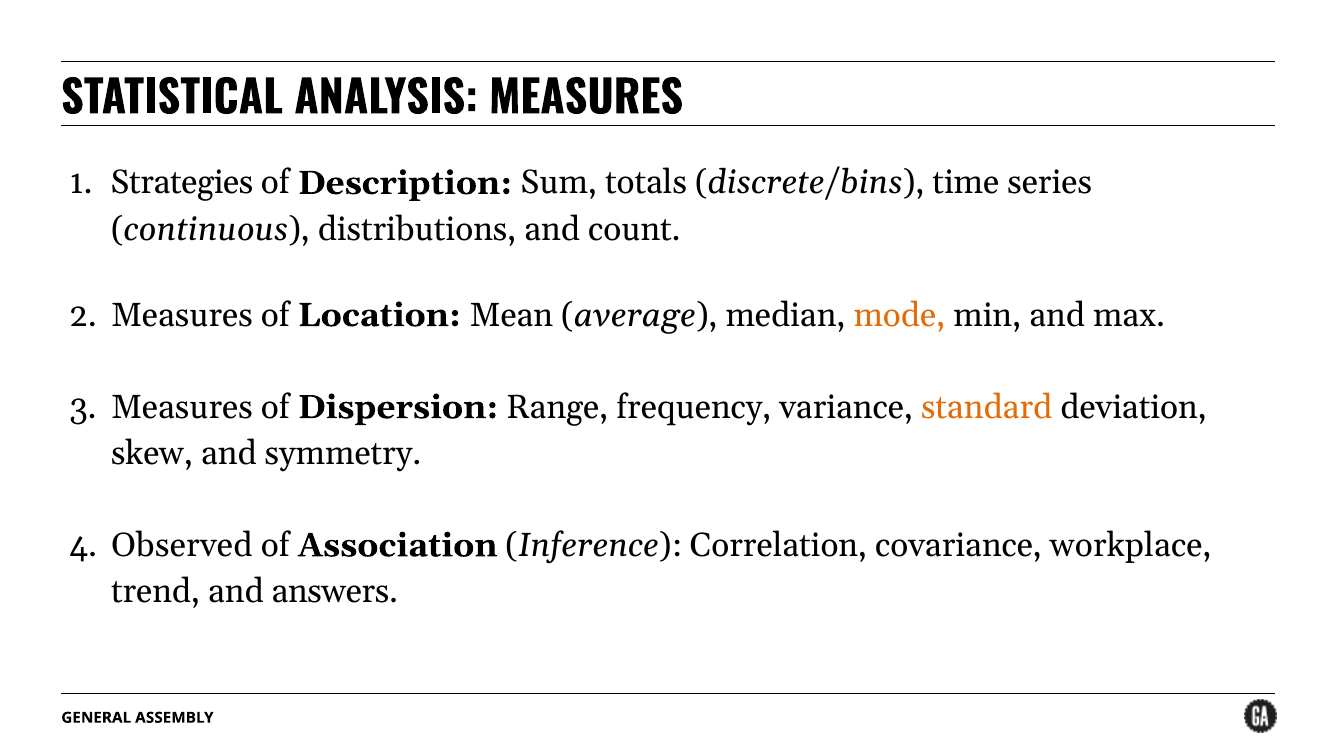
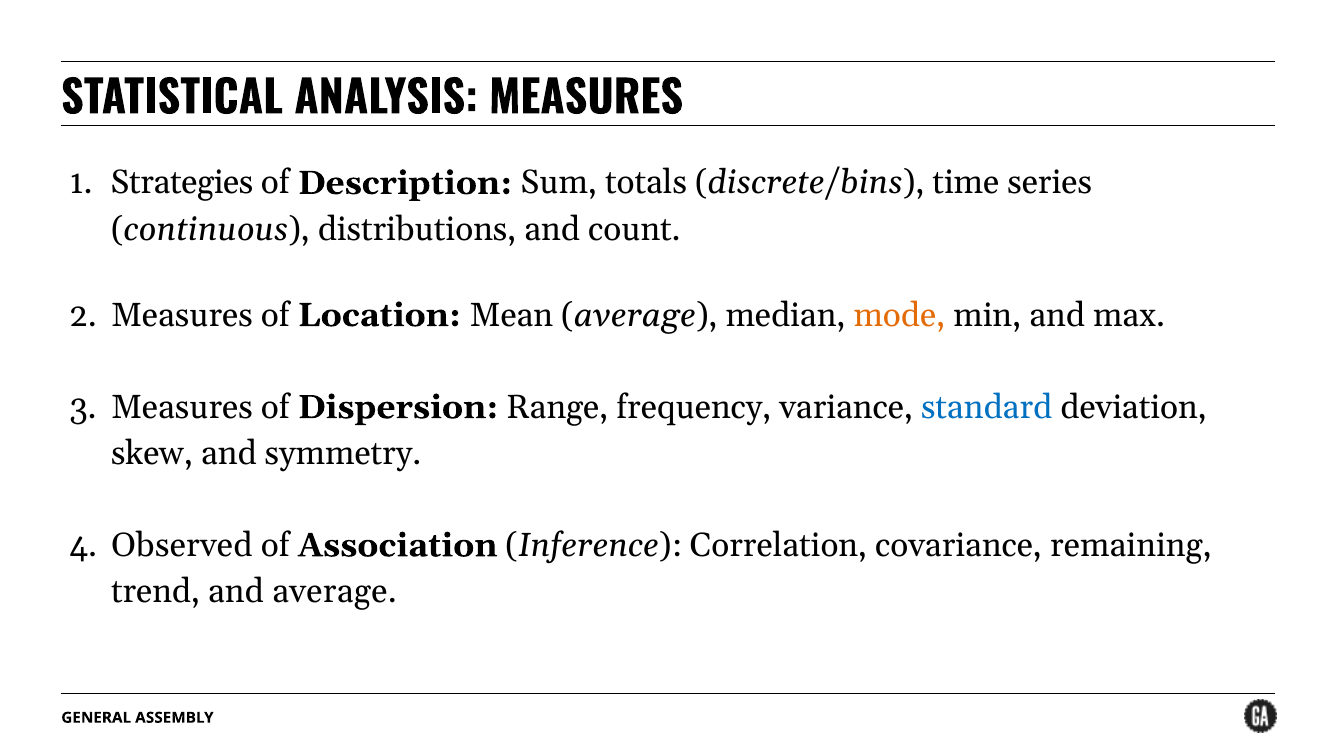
standard colour: orange -> blue
workplace: workplace -> remaining
and answers: answers -> average
